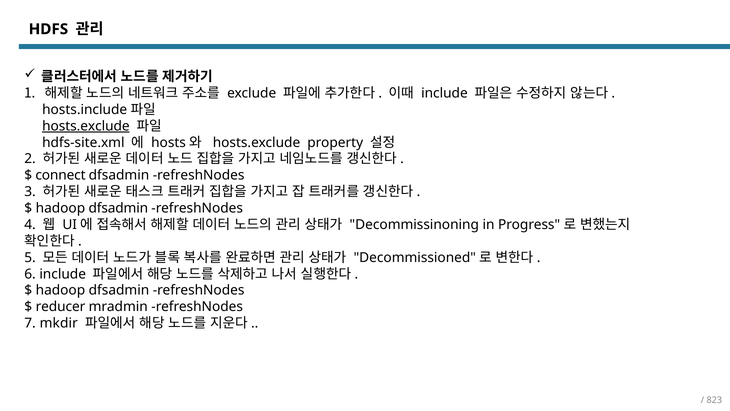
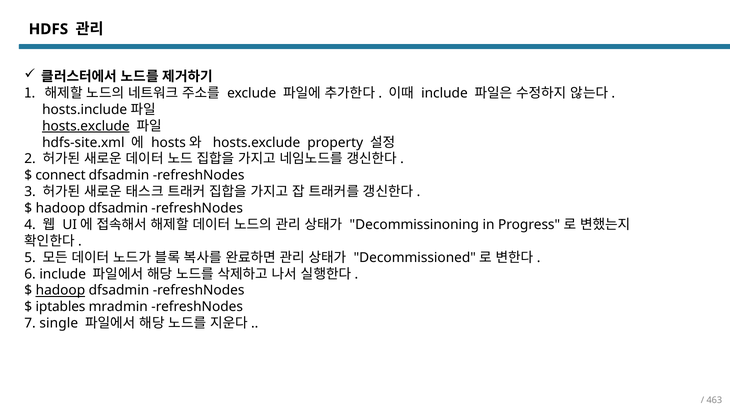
hadoop at (60, 290) underline: none -> present
reducer: reducer -> iptables
mkdir: mkdir -> single
823: 823 -> 463
